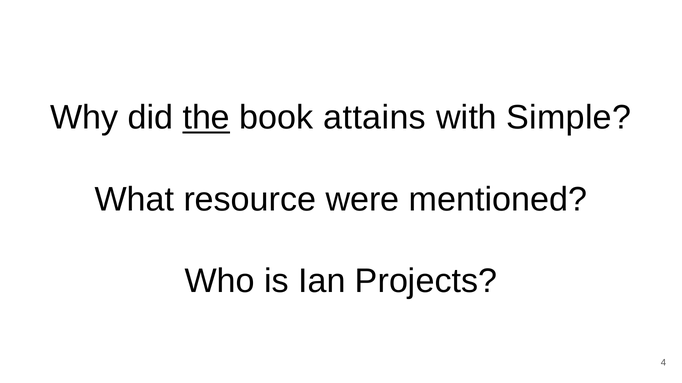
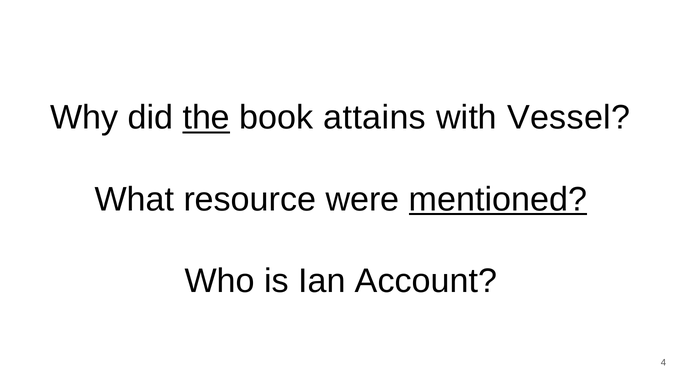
Simple: Simple -> Vessel
mentioned underline: none -> present
Projects: Projects -> Account
